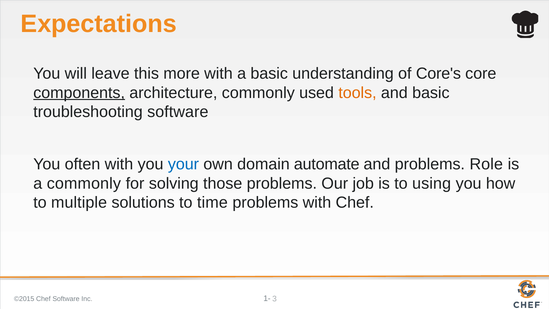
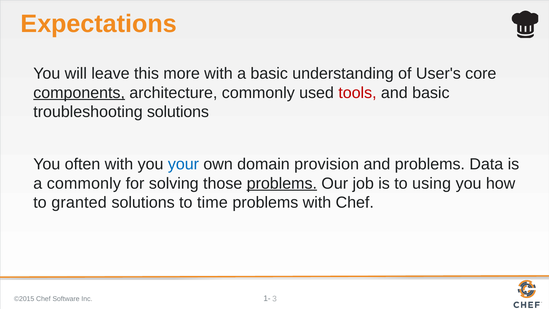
Core's: Core's -> User's
tools colour: orange -> red
troubleshooting software: software -> solutions
automate: automate -> provision
Role: Role -> Data
problems at (282, 183) underline: none -> present
multiple: multiple -> granted
